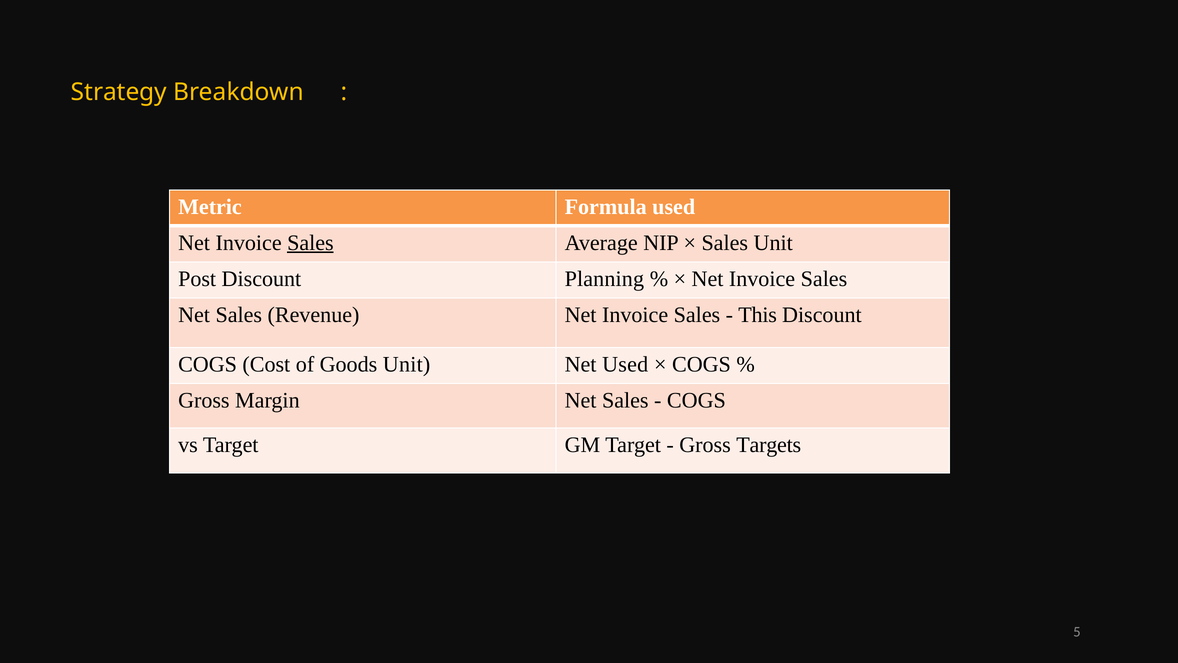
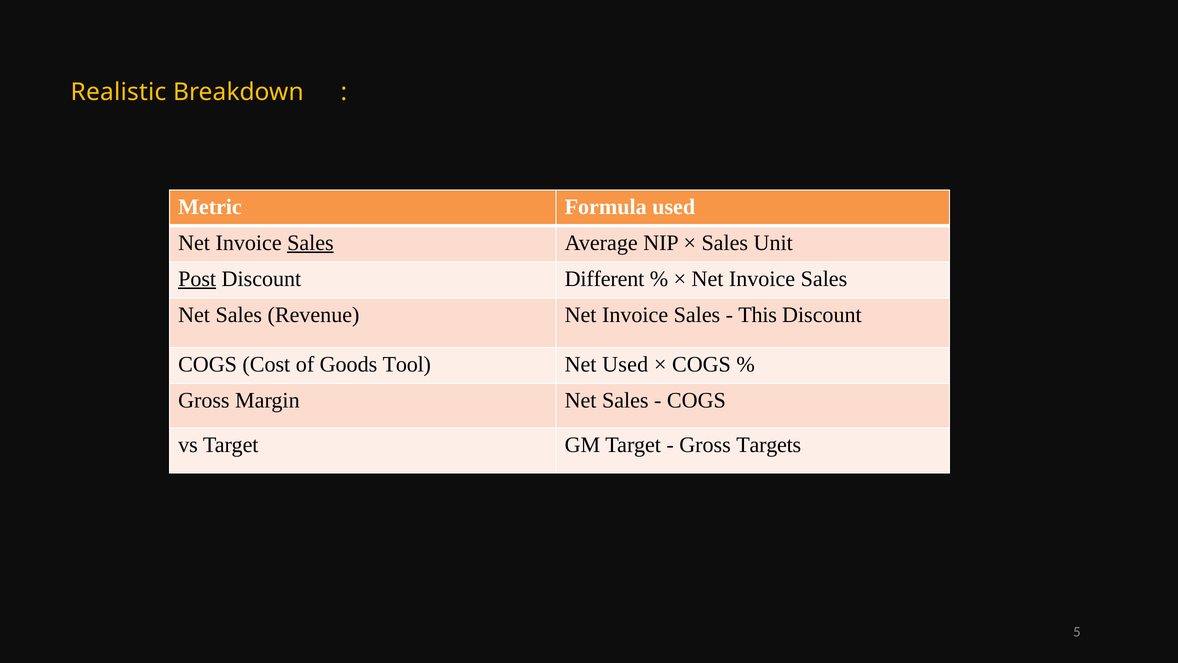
Strategy: Strategy -> Realistic
Post underline: none -> present
Planning: Planning -> Different
Goods Unit: Unit -> Tool
